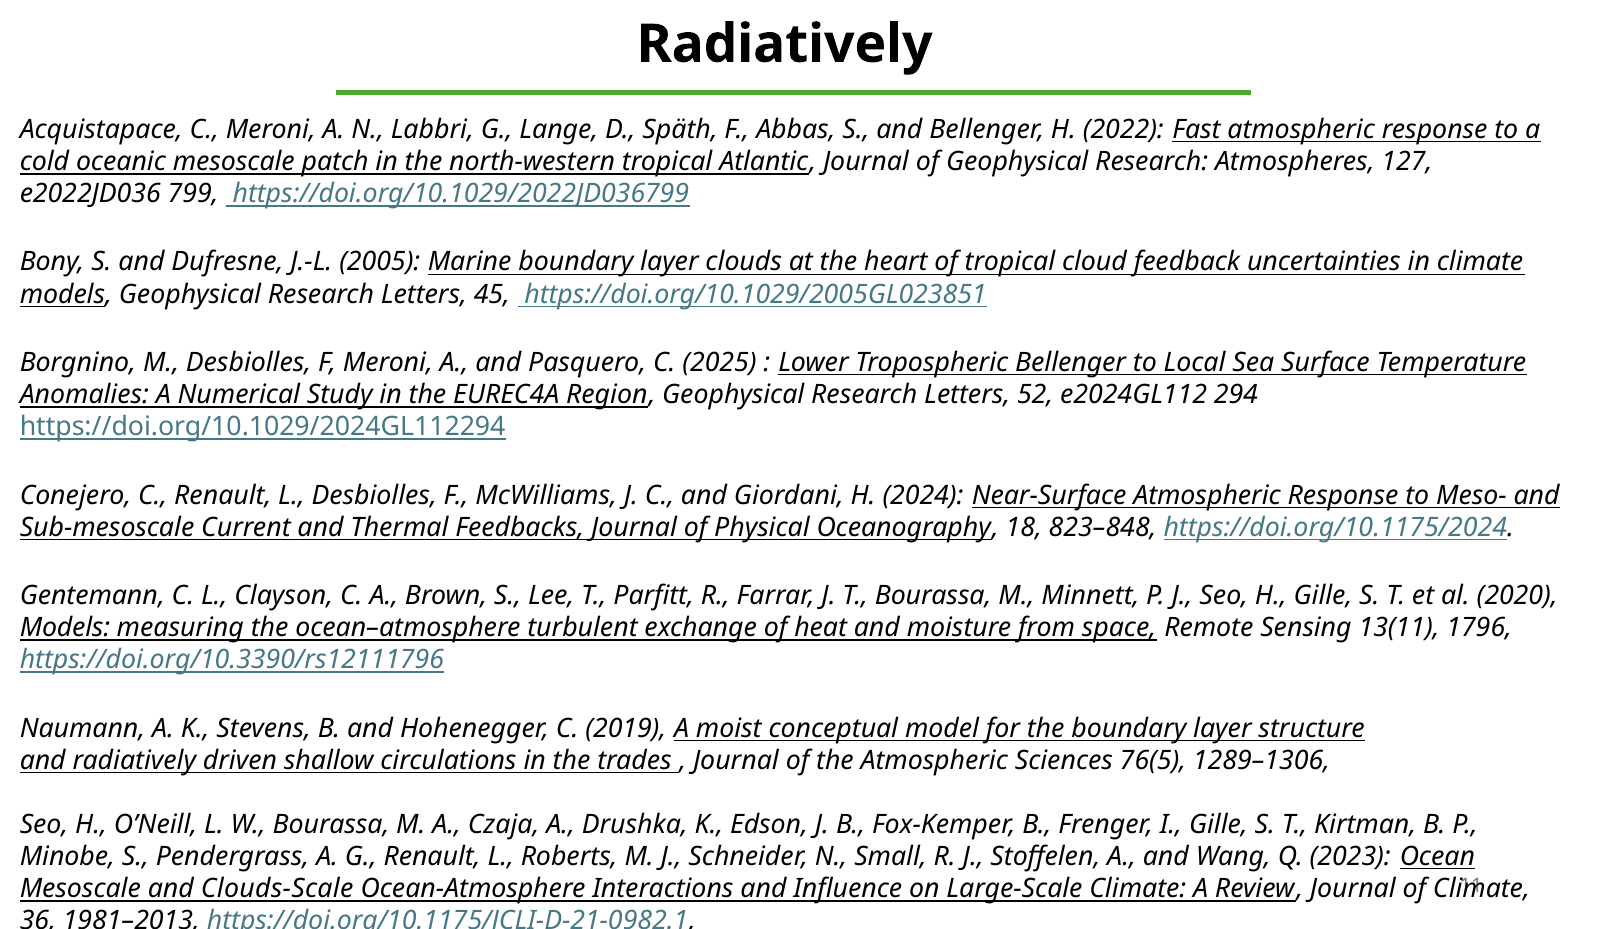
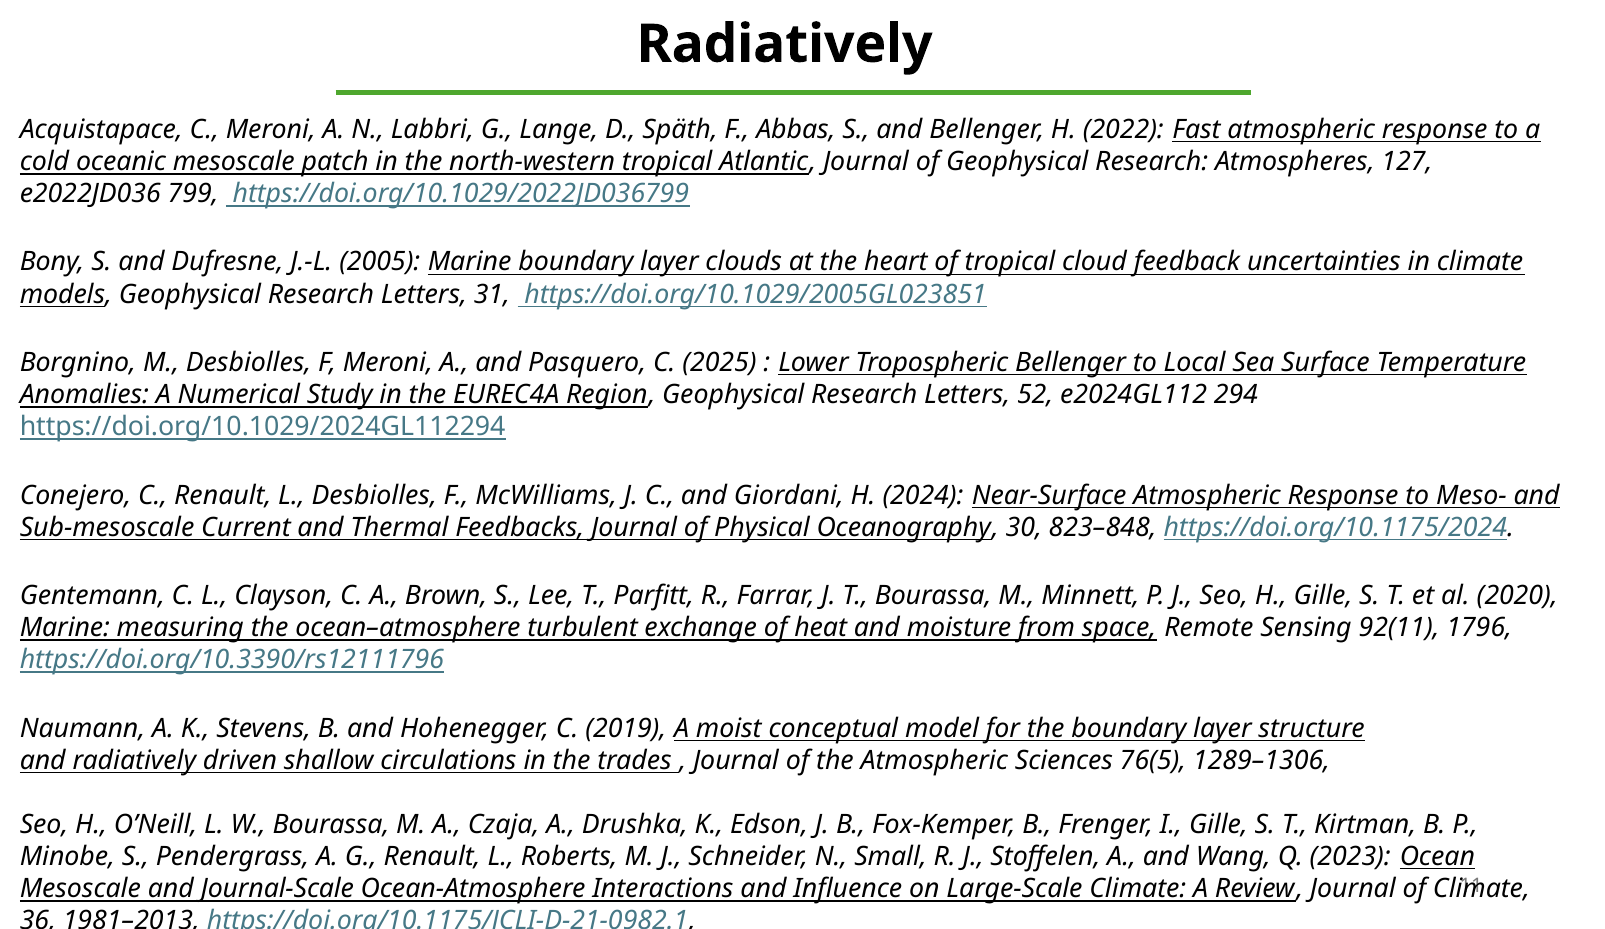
45: 45 -> 31
18: 18 -> 30
Models at (65, 628): Models -> Marine
13(11: 13(11 -> 92(11
Clouds-Scale: Clouds-Scale -> Journal-Scale
